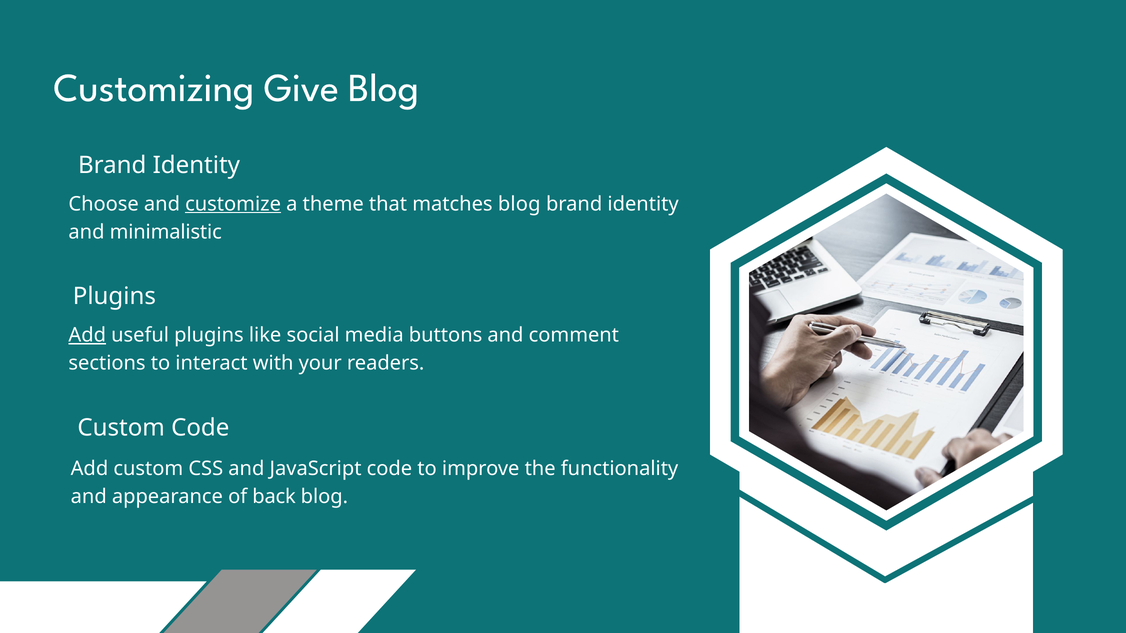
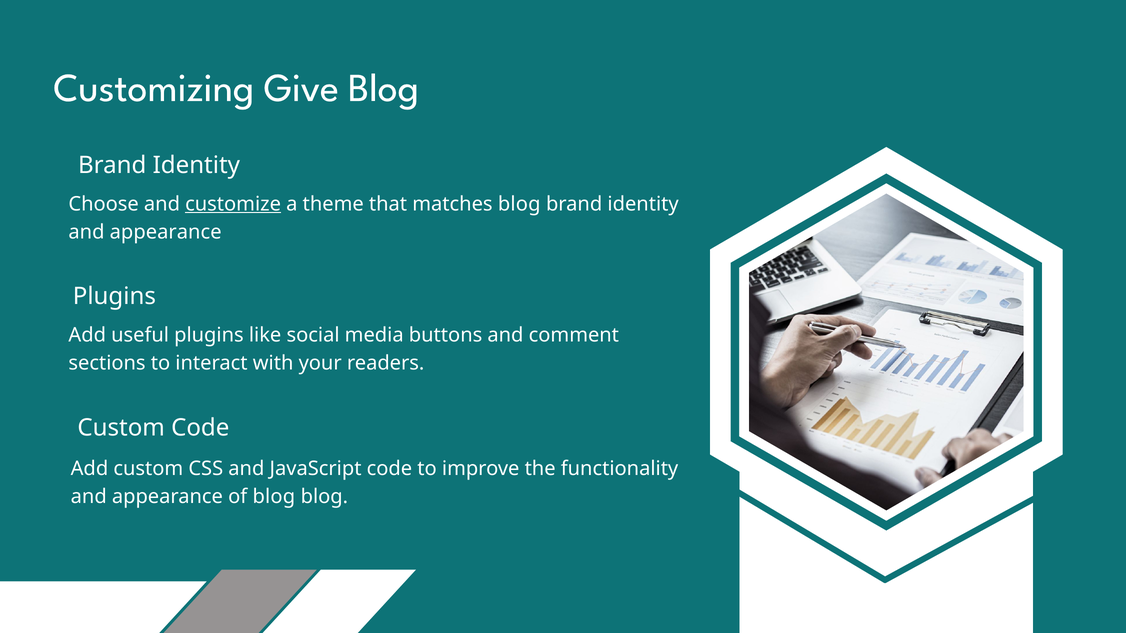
minimalistic at (166, 232): minimalistic -> appearance
Add at (87, 335) underline: present -> none
of back: back -> blog
